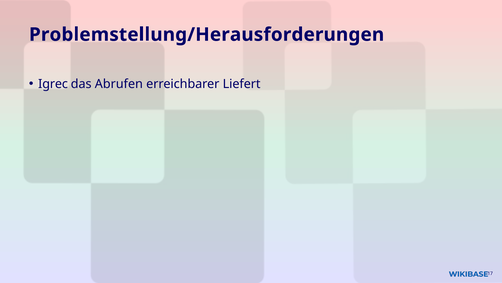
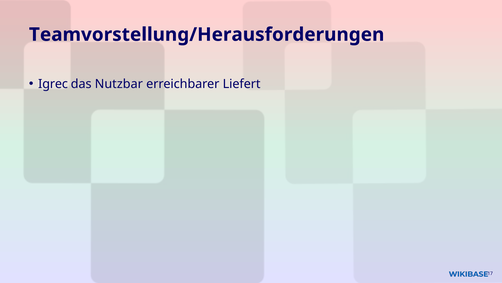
Problemstellung/Herausforderungen: Problemstellung/Herausforderungen -> Teamvorstellung/Herausforderungen
Abrufen: Abrufen -> Nutzbar
